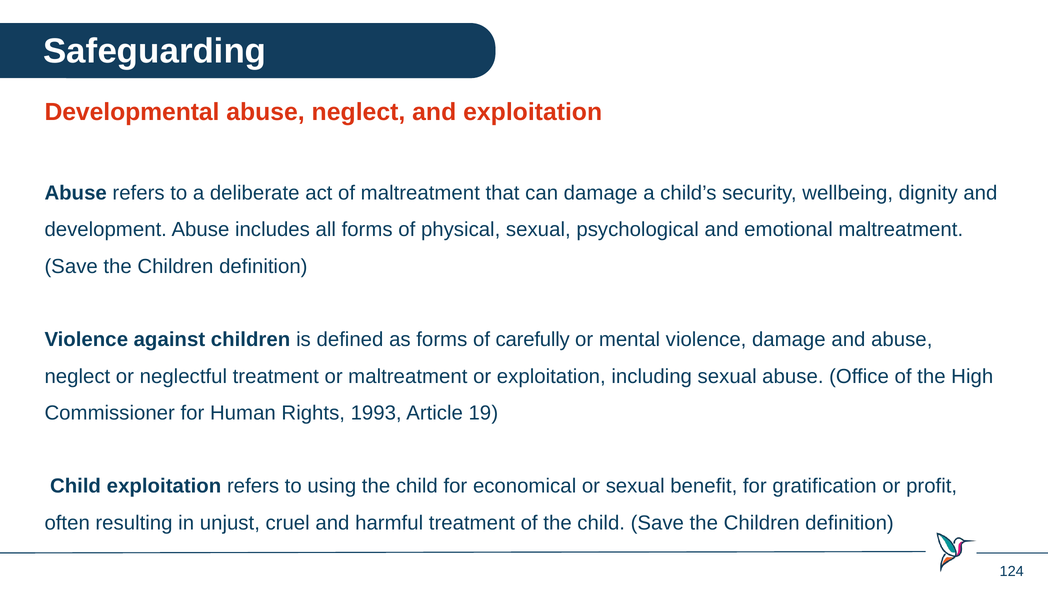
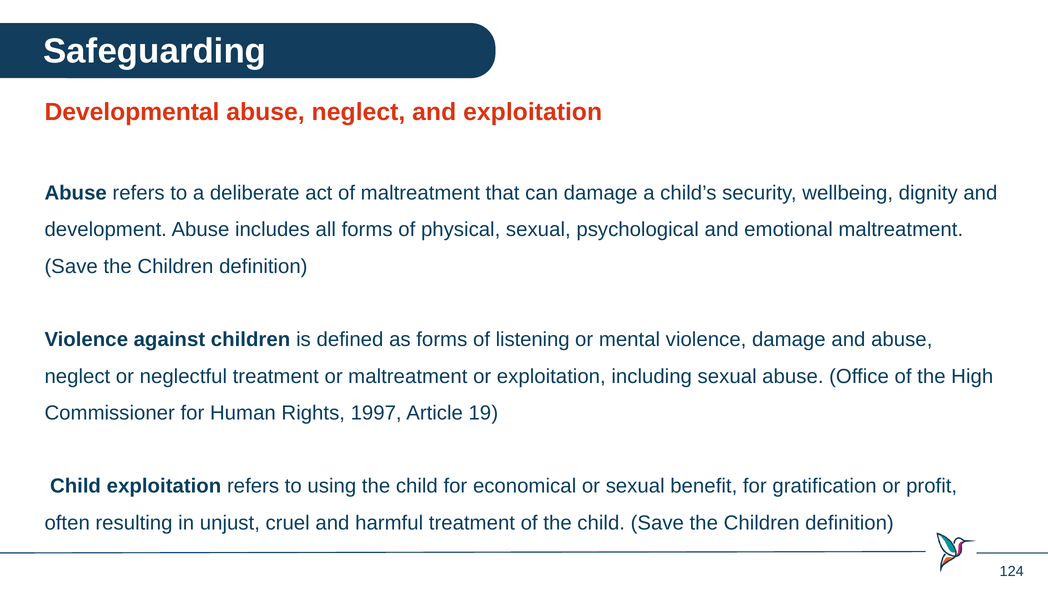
carefully: carefully -> listening
1993: 1993 -> 1997
